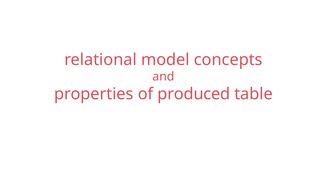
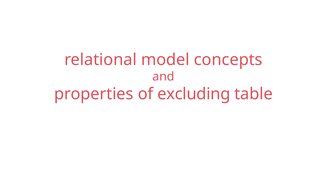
produced: produced -> excluding
